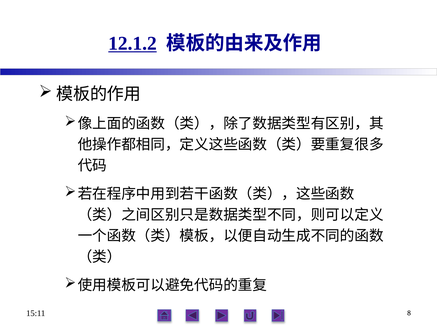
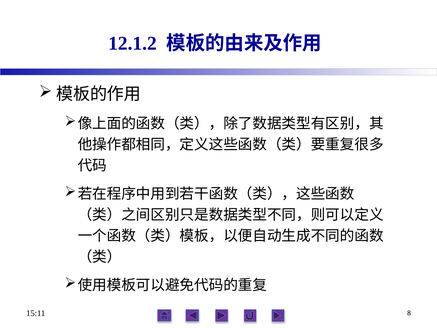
12.1.2 underline: present -> none
